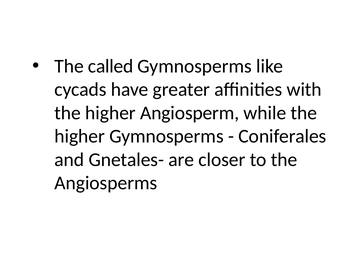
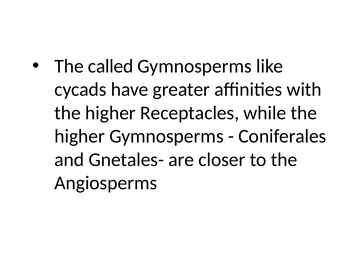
Angiosperm: Angiosperm -> Receptacles
